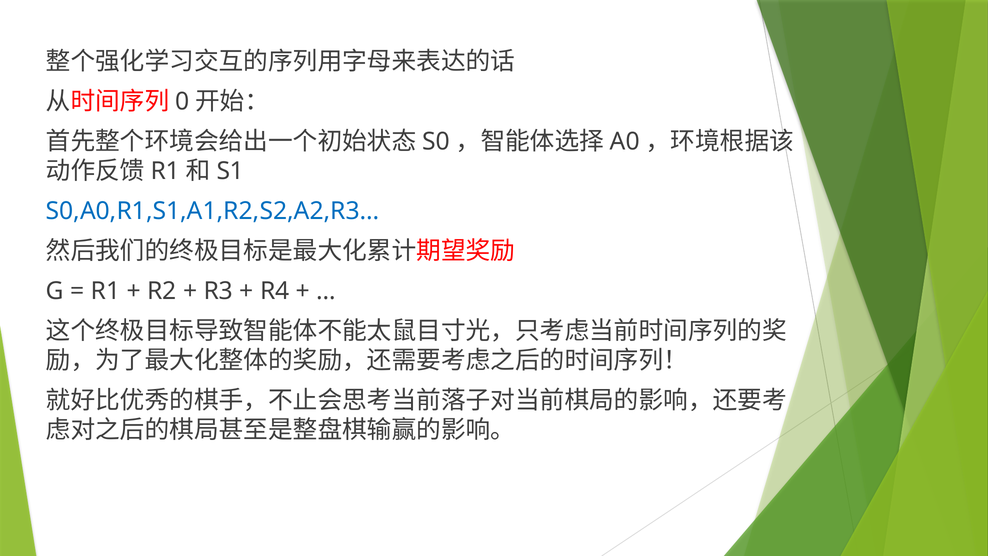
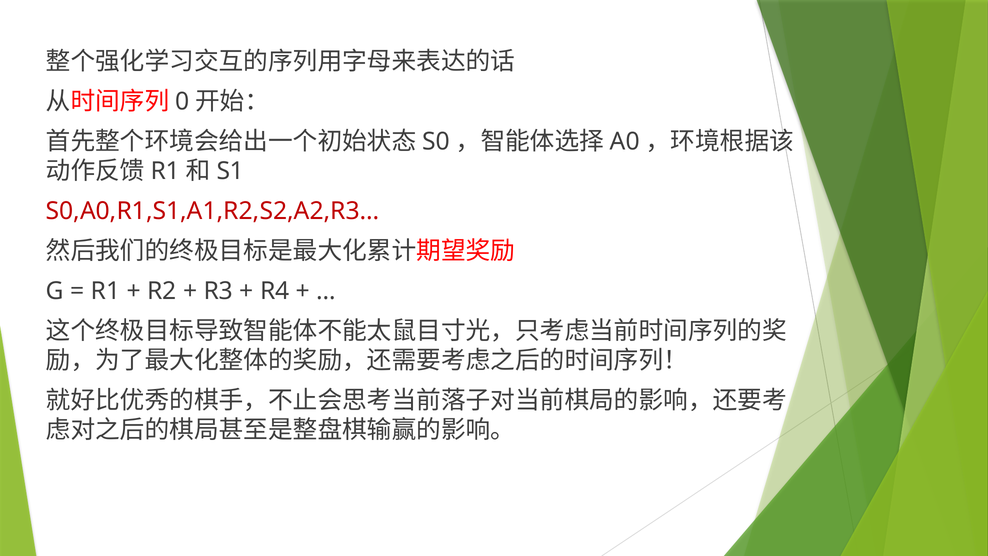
S0,A0,R1,S1,A1,R2,S2,A2,R3 colour: blue -> red
